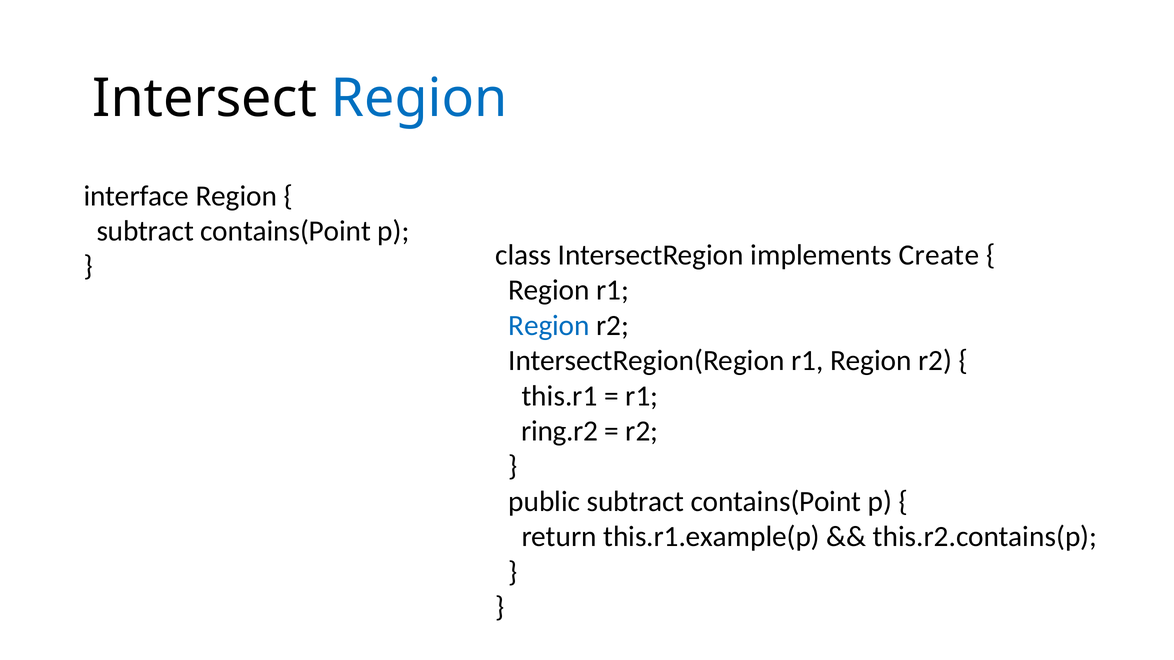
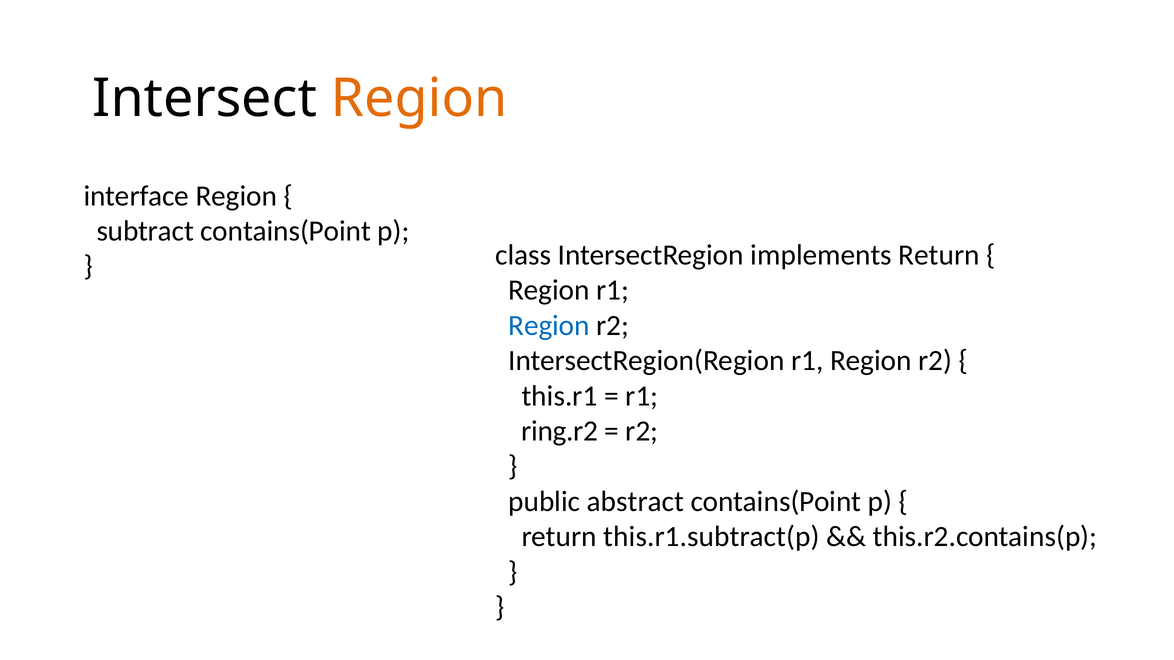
Region at (419, 99) colour: blue -> orange
implements Create: Create -> Return
public subtract: subtract -> abstract
this.r1.example(p: this.r1.example(p -> this.r1.subtract(p
